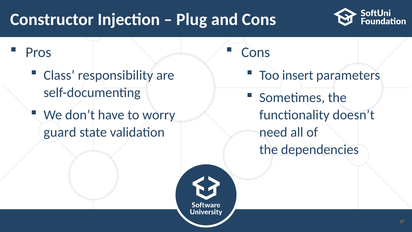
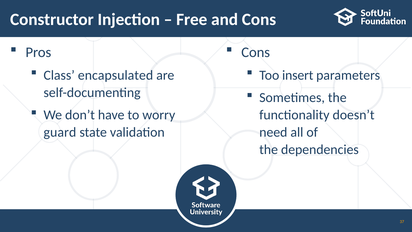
Plug: Plug -> Free
responsibility: responsibility -> encapsulated
